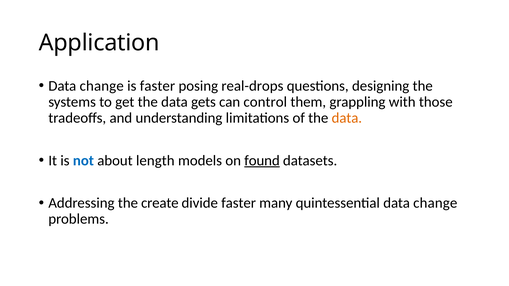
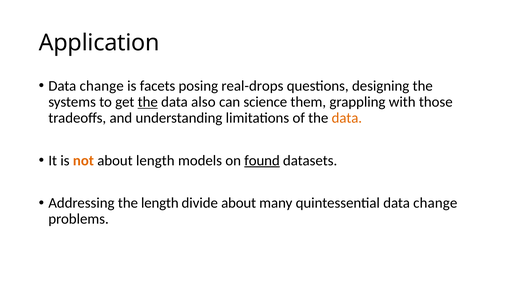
is faster: faster -> facets
the at (148, 102) underline: none -> present
gets: gets -> also
control: control -> science
not colour: blue -> orange
the create: create -> length
divide faster: faster -> about
